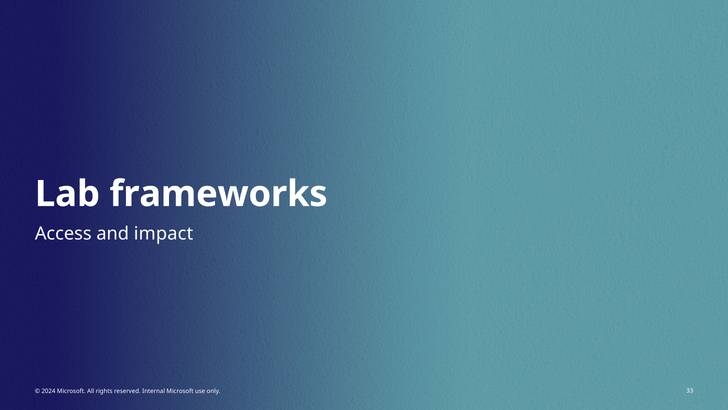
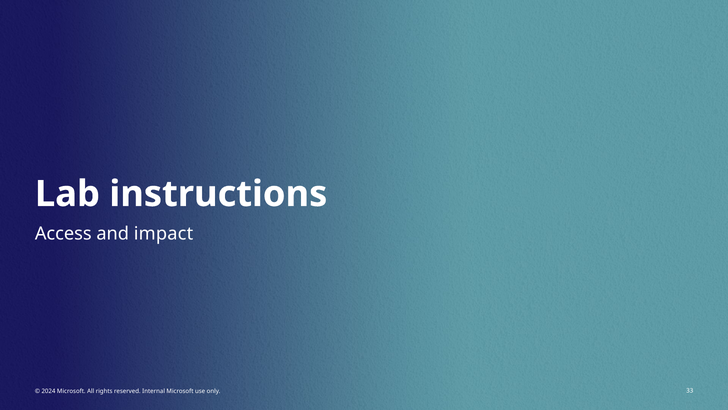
frameworks: frameworks -> instructions
